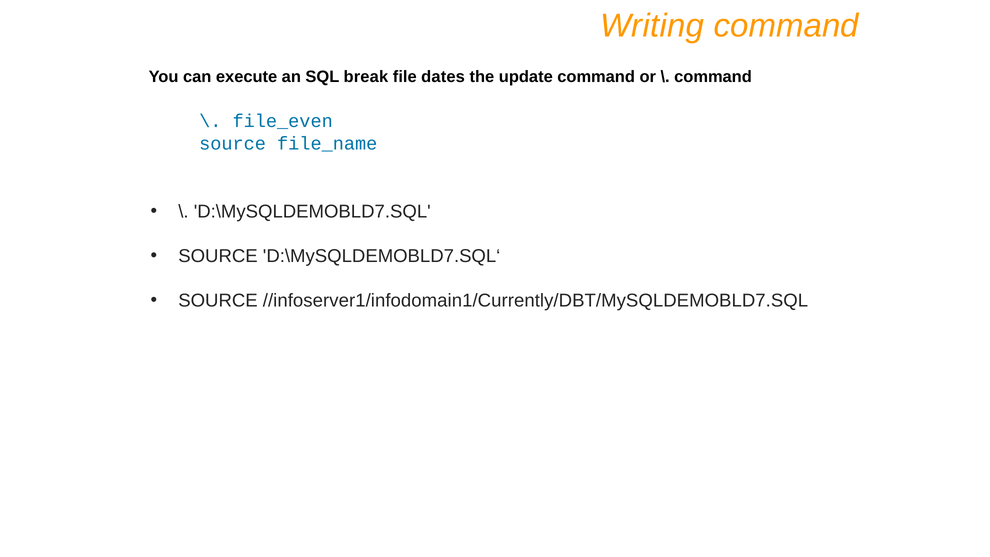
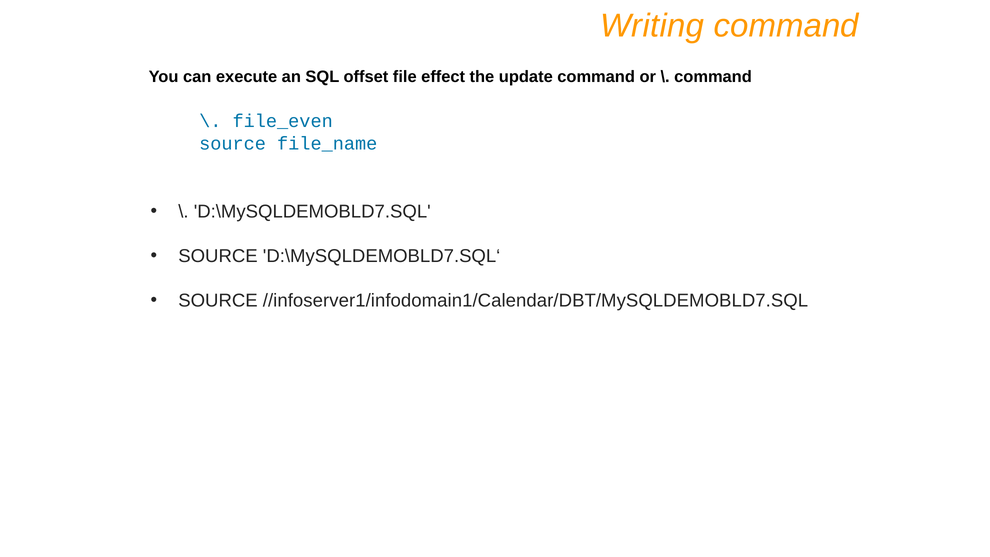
break: break -> offset
dates: dates -> effect
//infoserver1/infodomain1/Currently/DBT/MySQLDEMOBLD7.SQL: //infoserver1/infodomain1/Currently/DBT/MySQLDEMOBLD7.SQL -> //infoserver1/infodomain1/Calendar/DBT/MySQLDEMOBLD7.SQL
